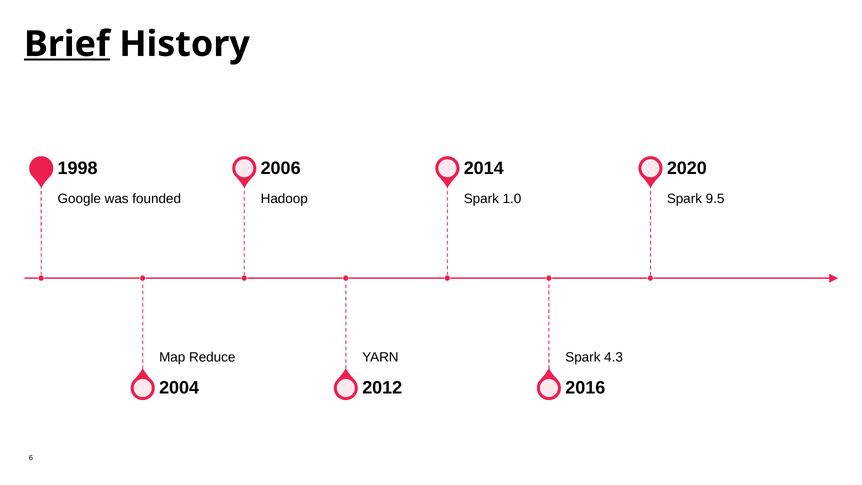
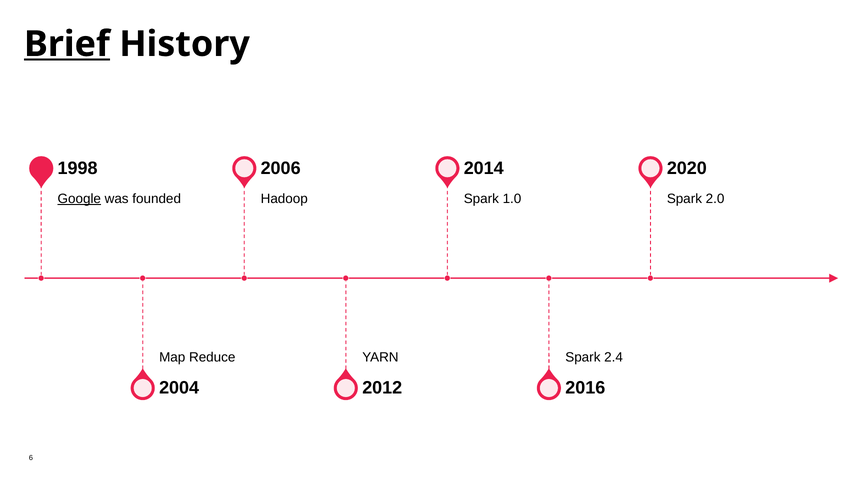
Google underline: none -> present
9.5: 9.5 -> 2.0
4.3: 4.3 -> 2.4
